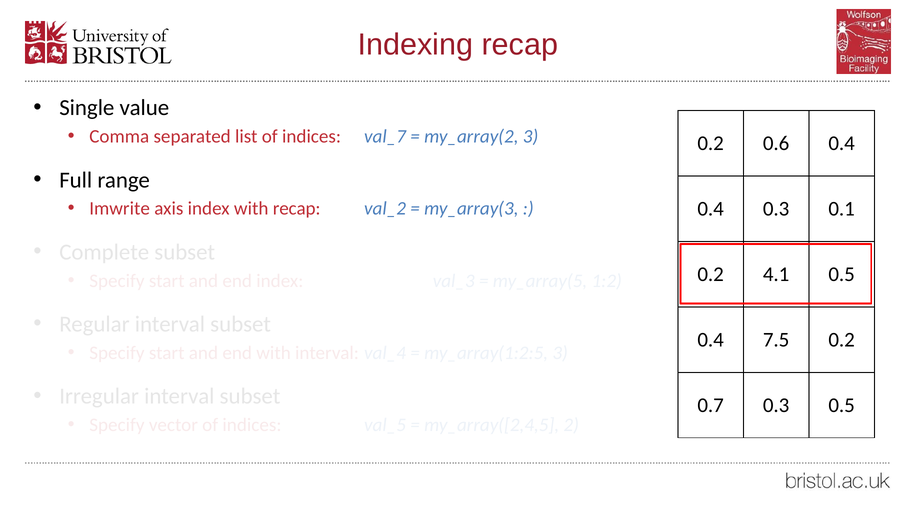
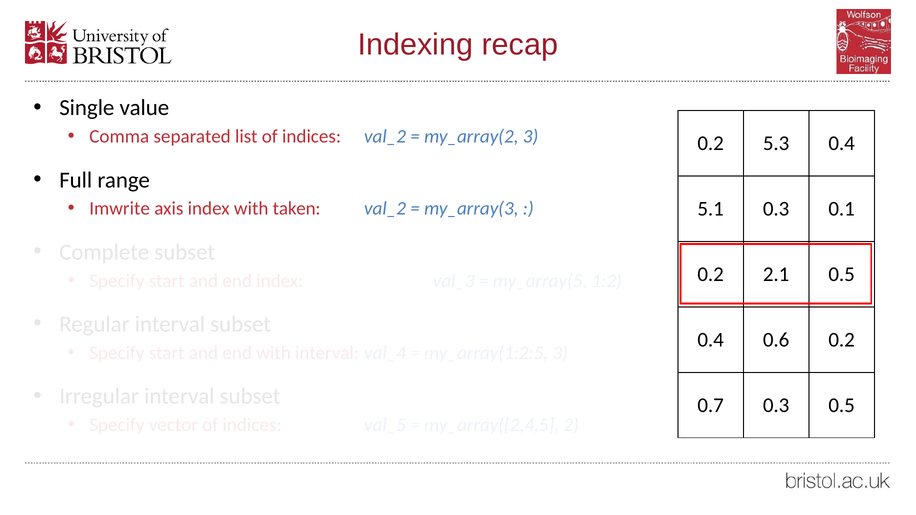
indices val_7: val_7 -> val_2
0.6: 0.6 -> 5.3
with recap: recap -> taken
0.4 at (711, 209): 0.4 -> 5.1
4.1: 4.1 -> 2.1
7.5: 7.5 -> 0.6
